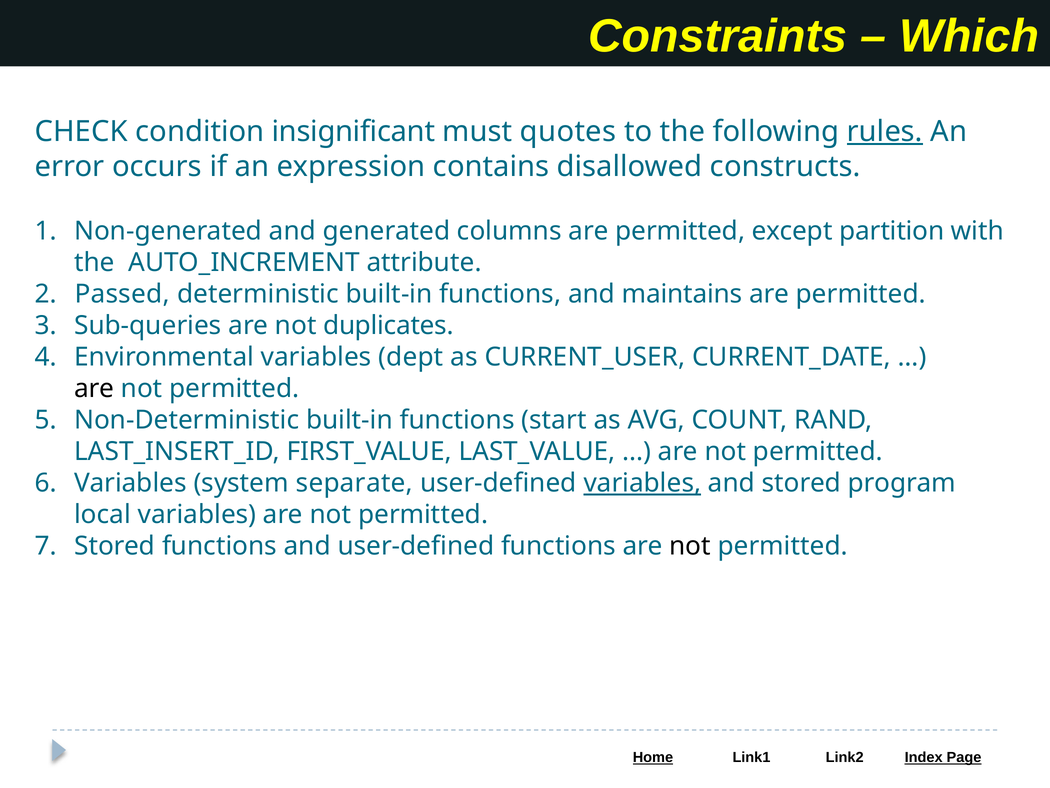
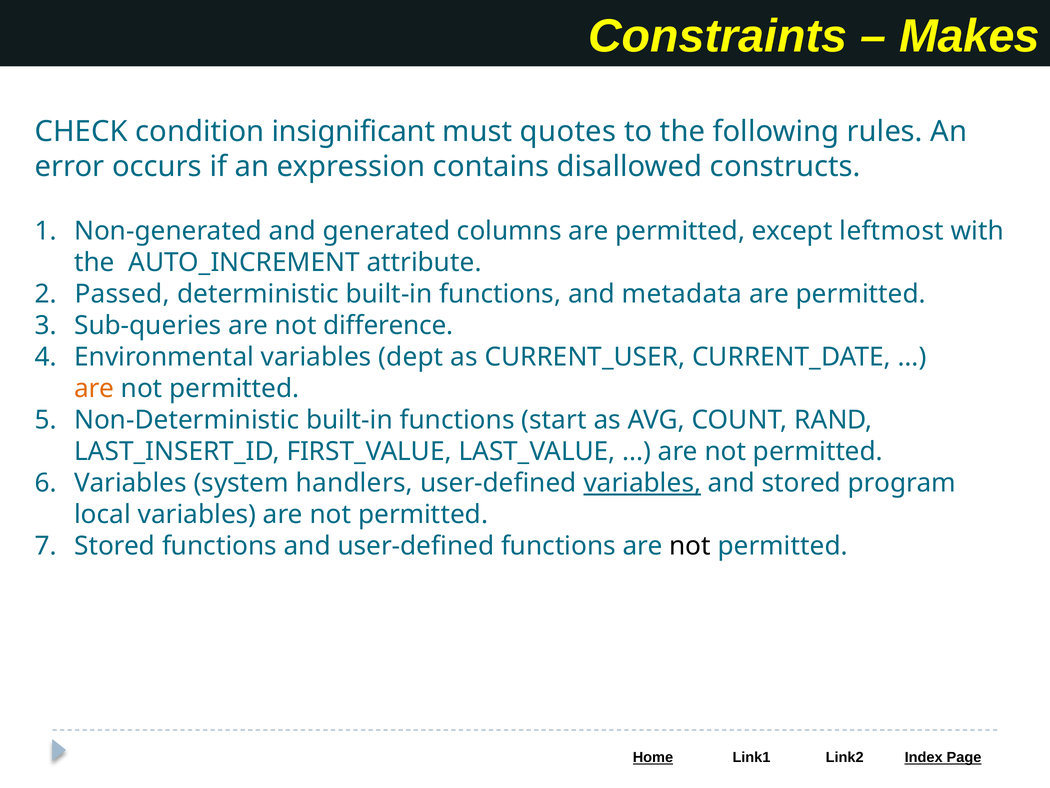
Which: Which -> Makes
rules underline: present -> none
partition: partition -> leftmost
maintains: maintains -> metadata
duplicates: duplicates -> difference
are at (94, 388) colour: black -> orange
separate: separate -> handlers
